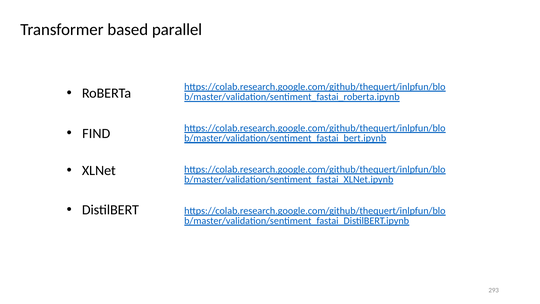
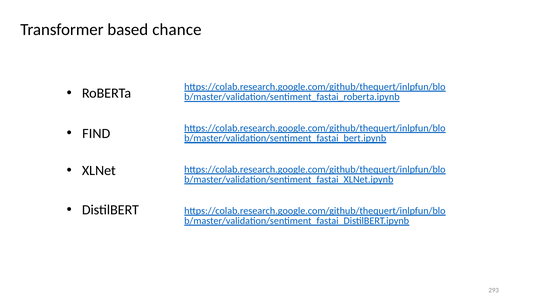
parallel: parallel -> chance
